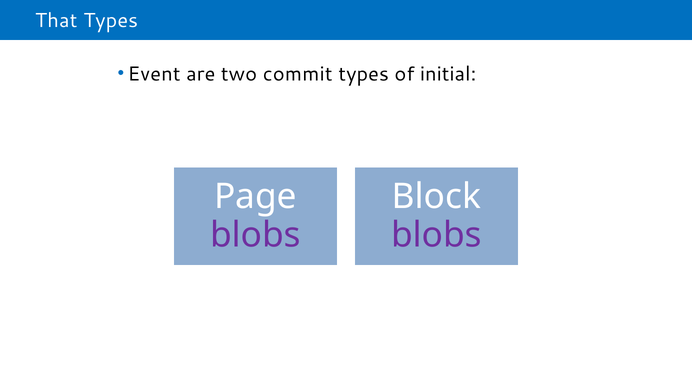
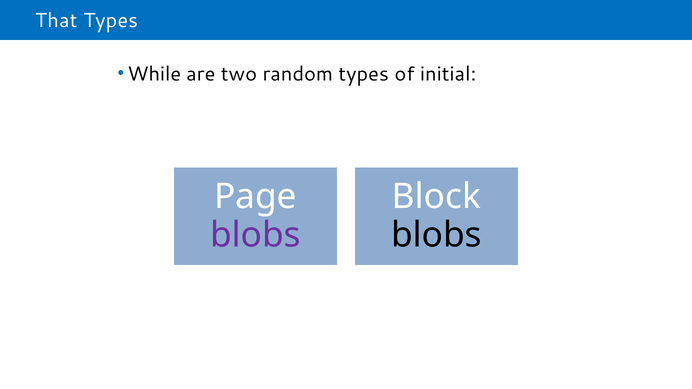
Event: Event -> While
commit: commit -> random
blobs at (437, 235) colour: purple -> black
